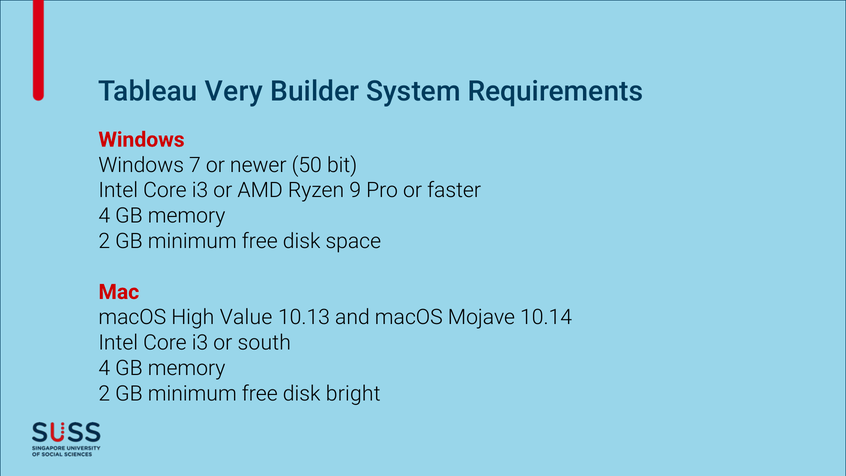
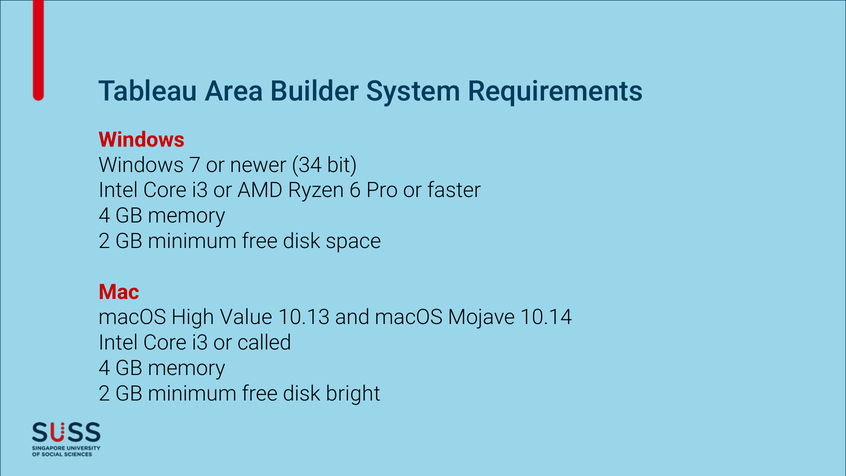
Very: Very -> Area
50: 50 -> 34
9: 9 -> 6
south: south -> called
